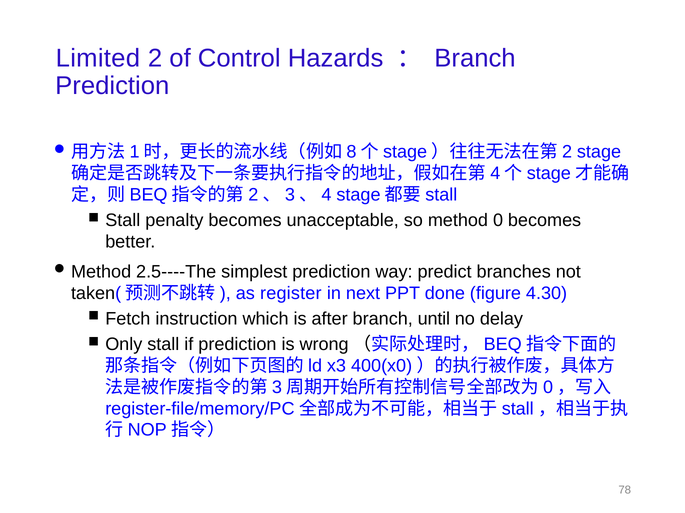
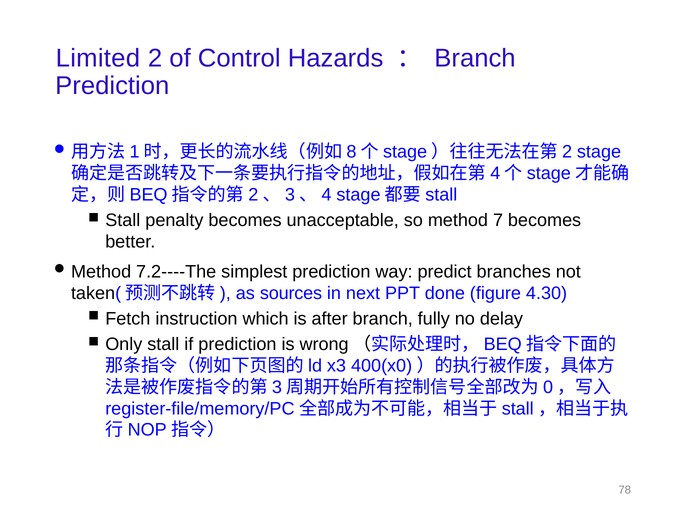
0: 0 -> 7
2.5----The: 2.5----The -> 7.2----The
register: register -> sources
until: until -> fully
